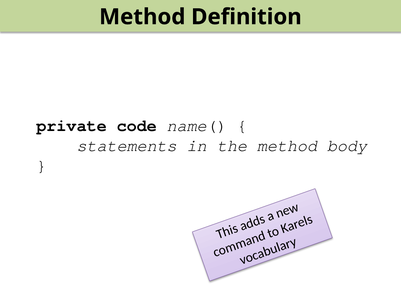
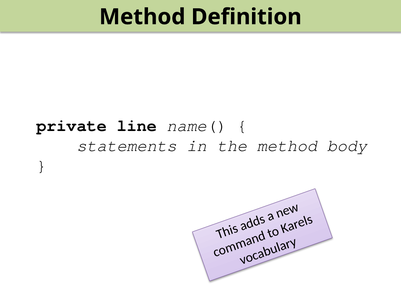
code: code -> line
